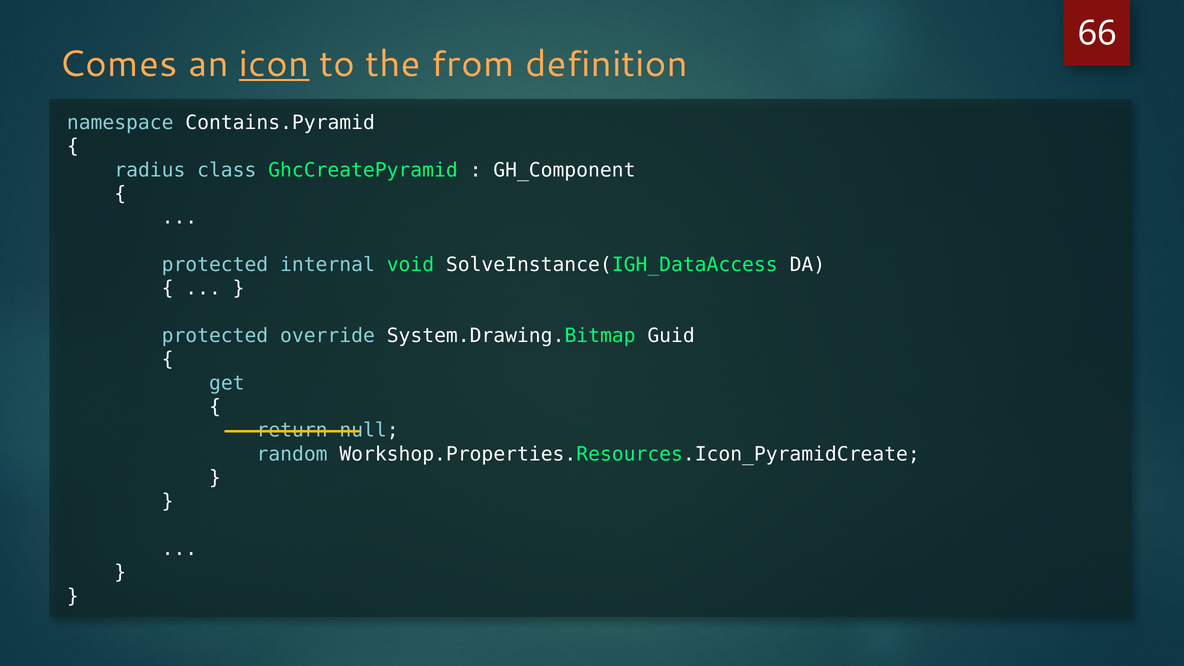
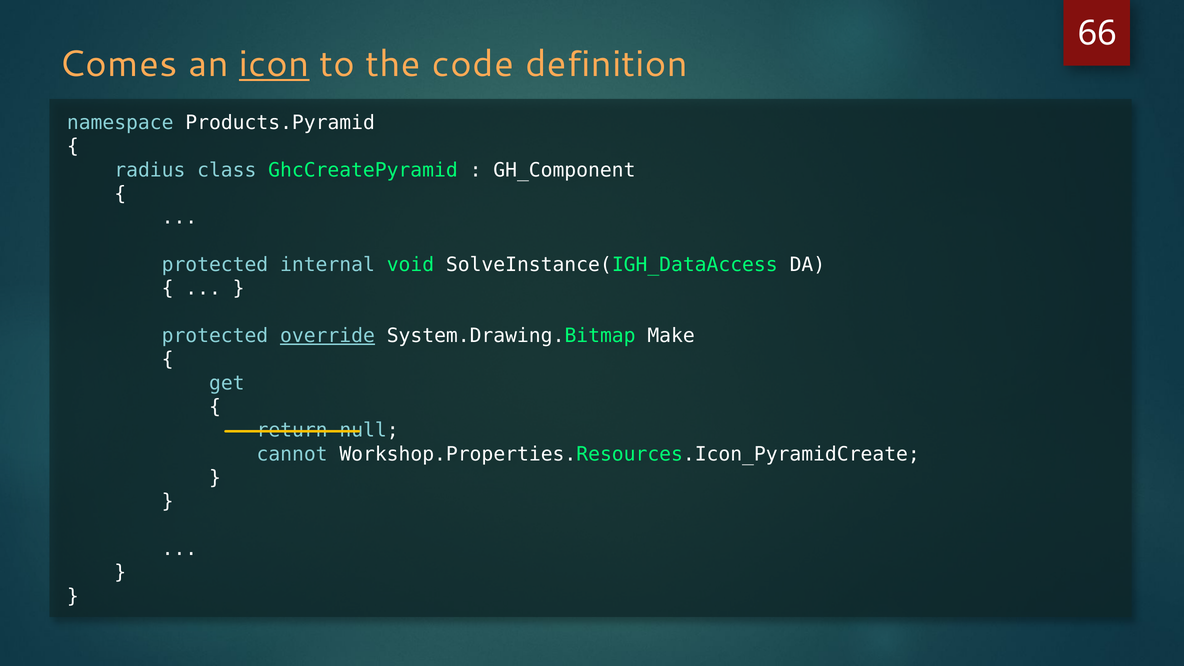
from: from -> code
Contains.Pyramid: Contains.Pyramid -> Products.Pyramid
override underline: none -> present
Guid: Guid -> Make
random: random -> cannot
